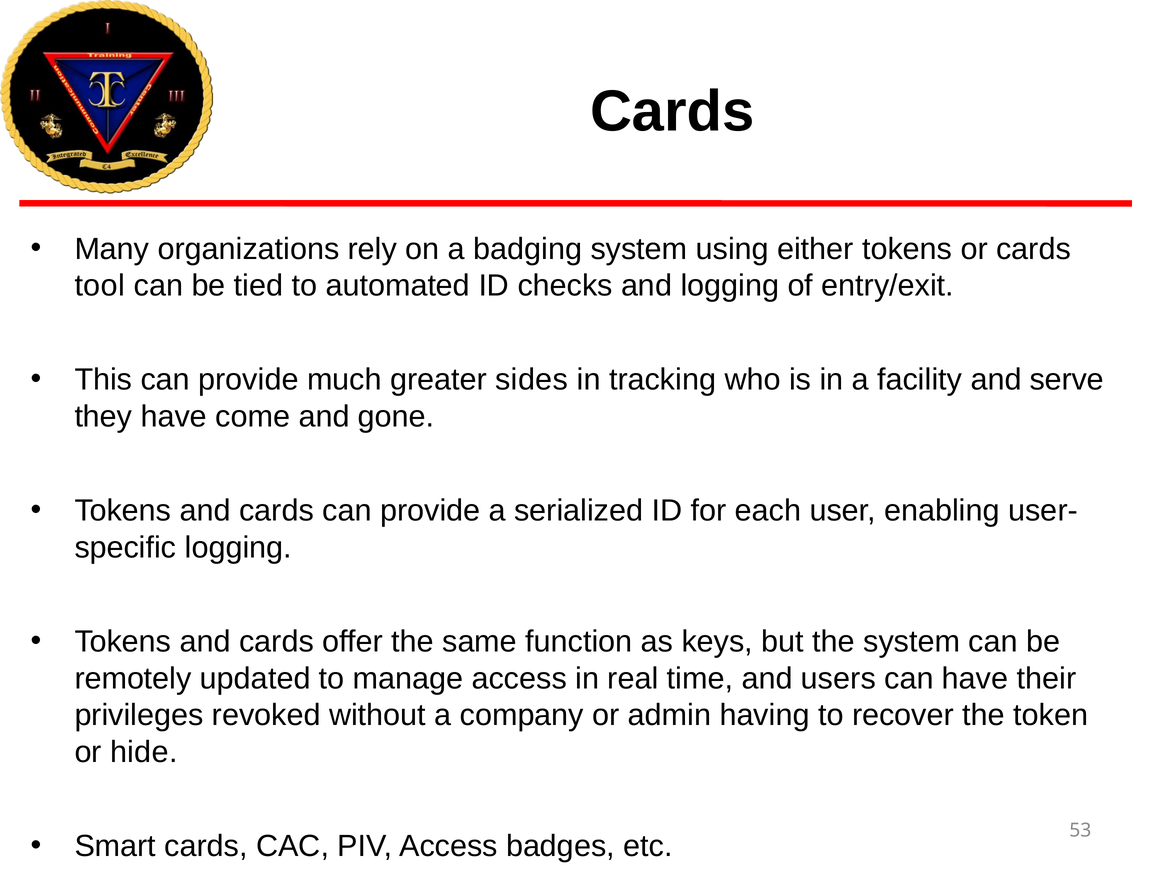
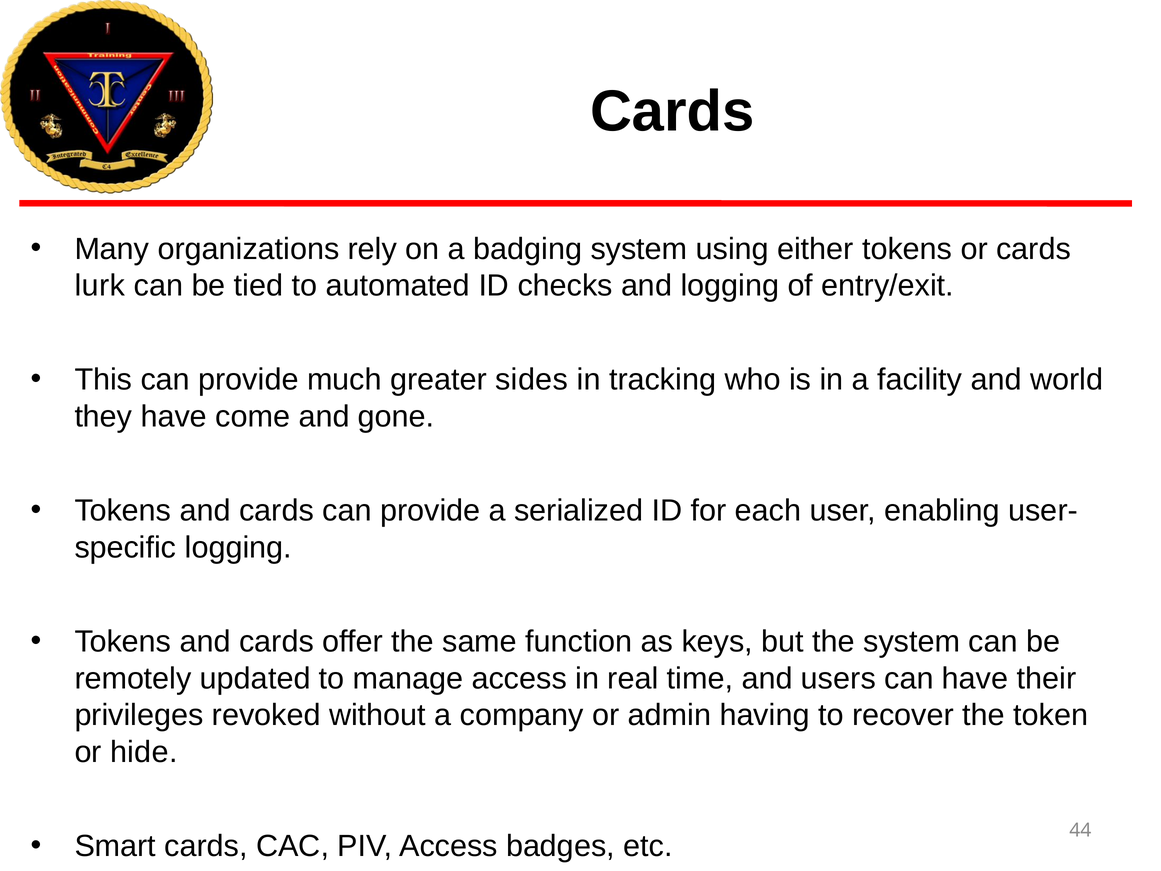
tool: tool -> lurk
serve: serve -> world
53: 53 -> 44
